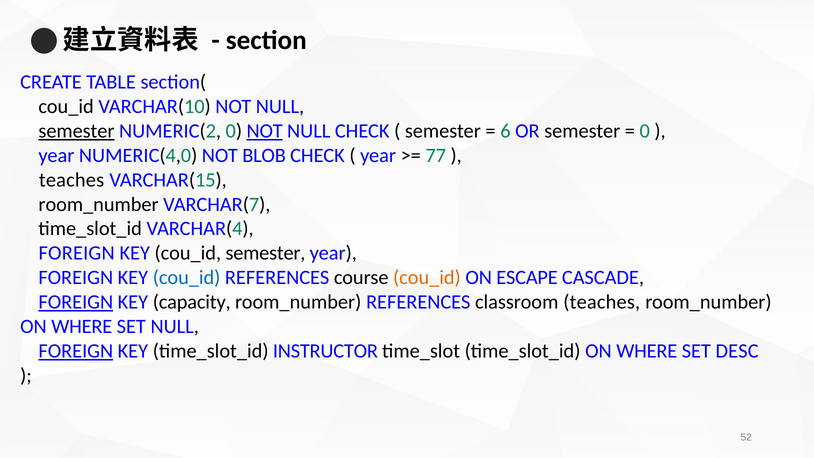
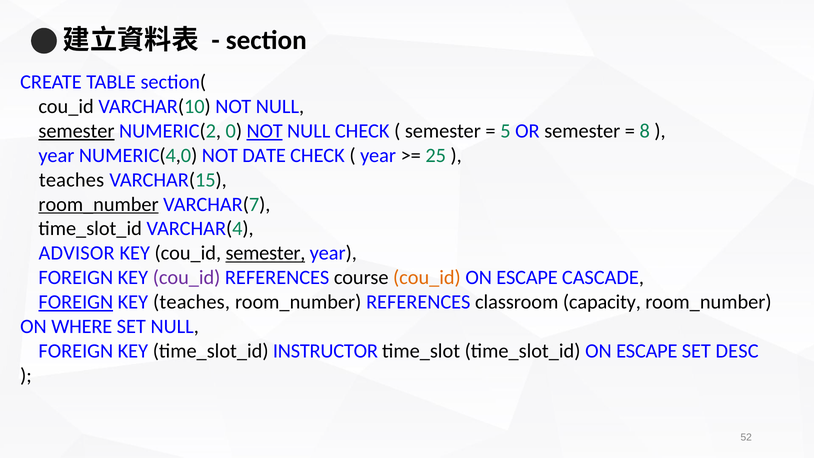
6: 6 -> 5
0 at (645, 131): 0 -> 8
BLOB: BLOB -> DATE
77: 77 -> 25
room_number at (99, 204) underline: none -> present
FOREIGN at (77, 253): FOREIGN -> ADVISOR
semester at (265, 253) underline: none -> present
cou_id at (187, 278) colour: blue -> purple
KEY capacity: capacity -> teaches
classroom teaches: teaches -> capacity
FOREIGN at (76, 351) underline: present -> none
time_slot_id ON WHERE: WHERE -> ESCAPE
